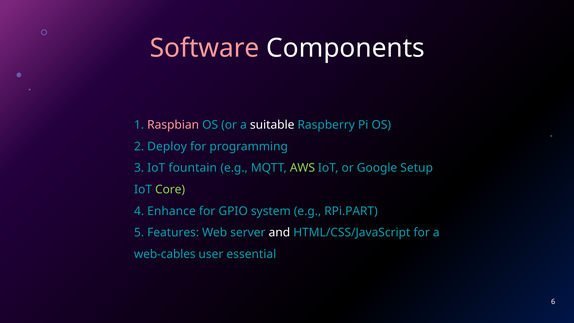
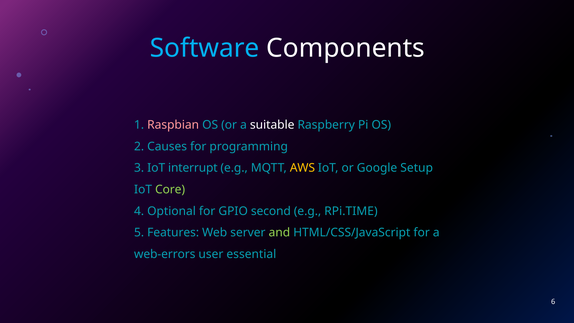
Software colour: pink -> light blue
Deploy: Deploy -> Causes
fountain: fountain -> interrupt
AWS colour: light green -> yellow
Enhance: Enhance -> Optional
system: system -> second
RPi.PART: RPi.PART -> RPi.TIME
and colour: white -> light green
web-cables: web-cables -> web-errors
